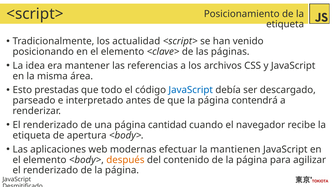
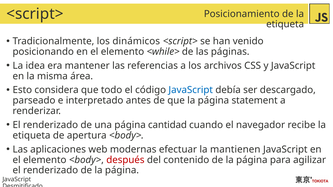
actualidad: actualidad -> dinámicos
<clave>: <clave> -> <while>
prestadas: prestadas -> considera
contendrá: contendrá -> statement
después colour: orange -> red
